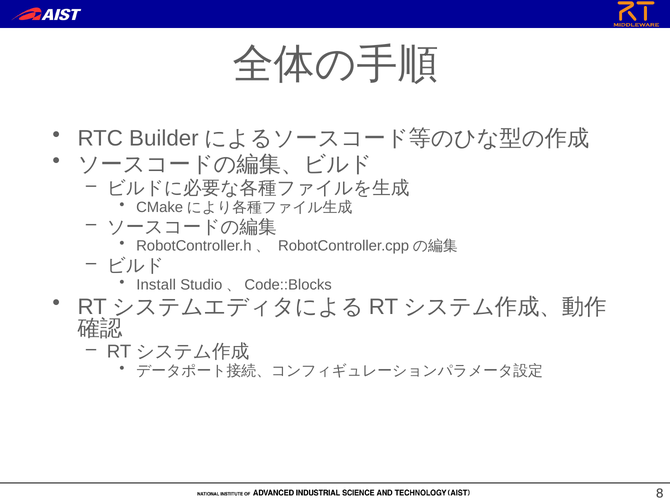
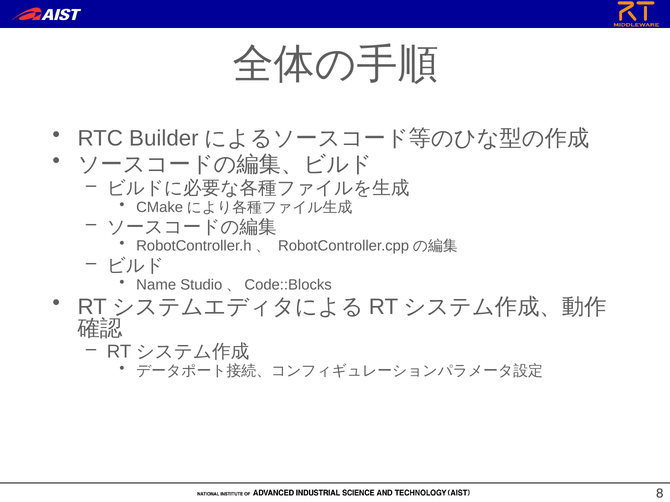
Install: Install -> Name
